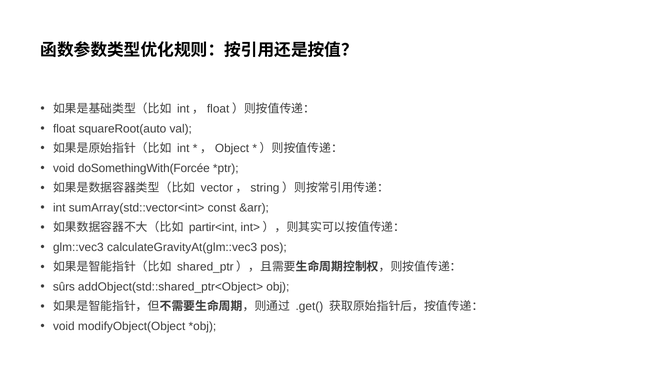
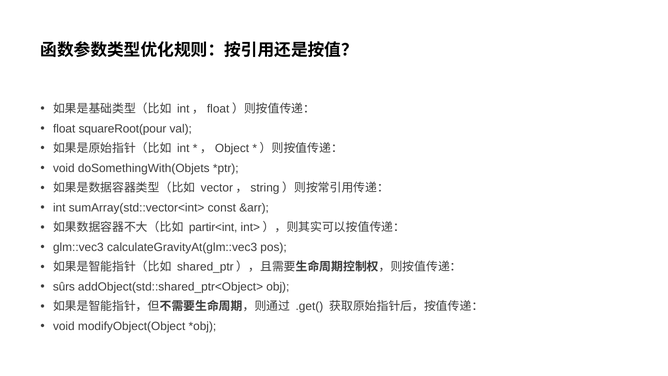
squareRoot(auto: squareRoot(auto -> squareRoot(pour
doSomethingWith(Forcée: doSomethingWith(Forcée -> doSomethingWith(Objets
